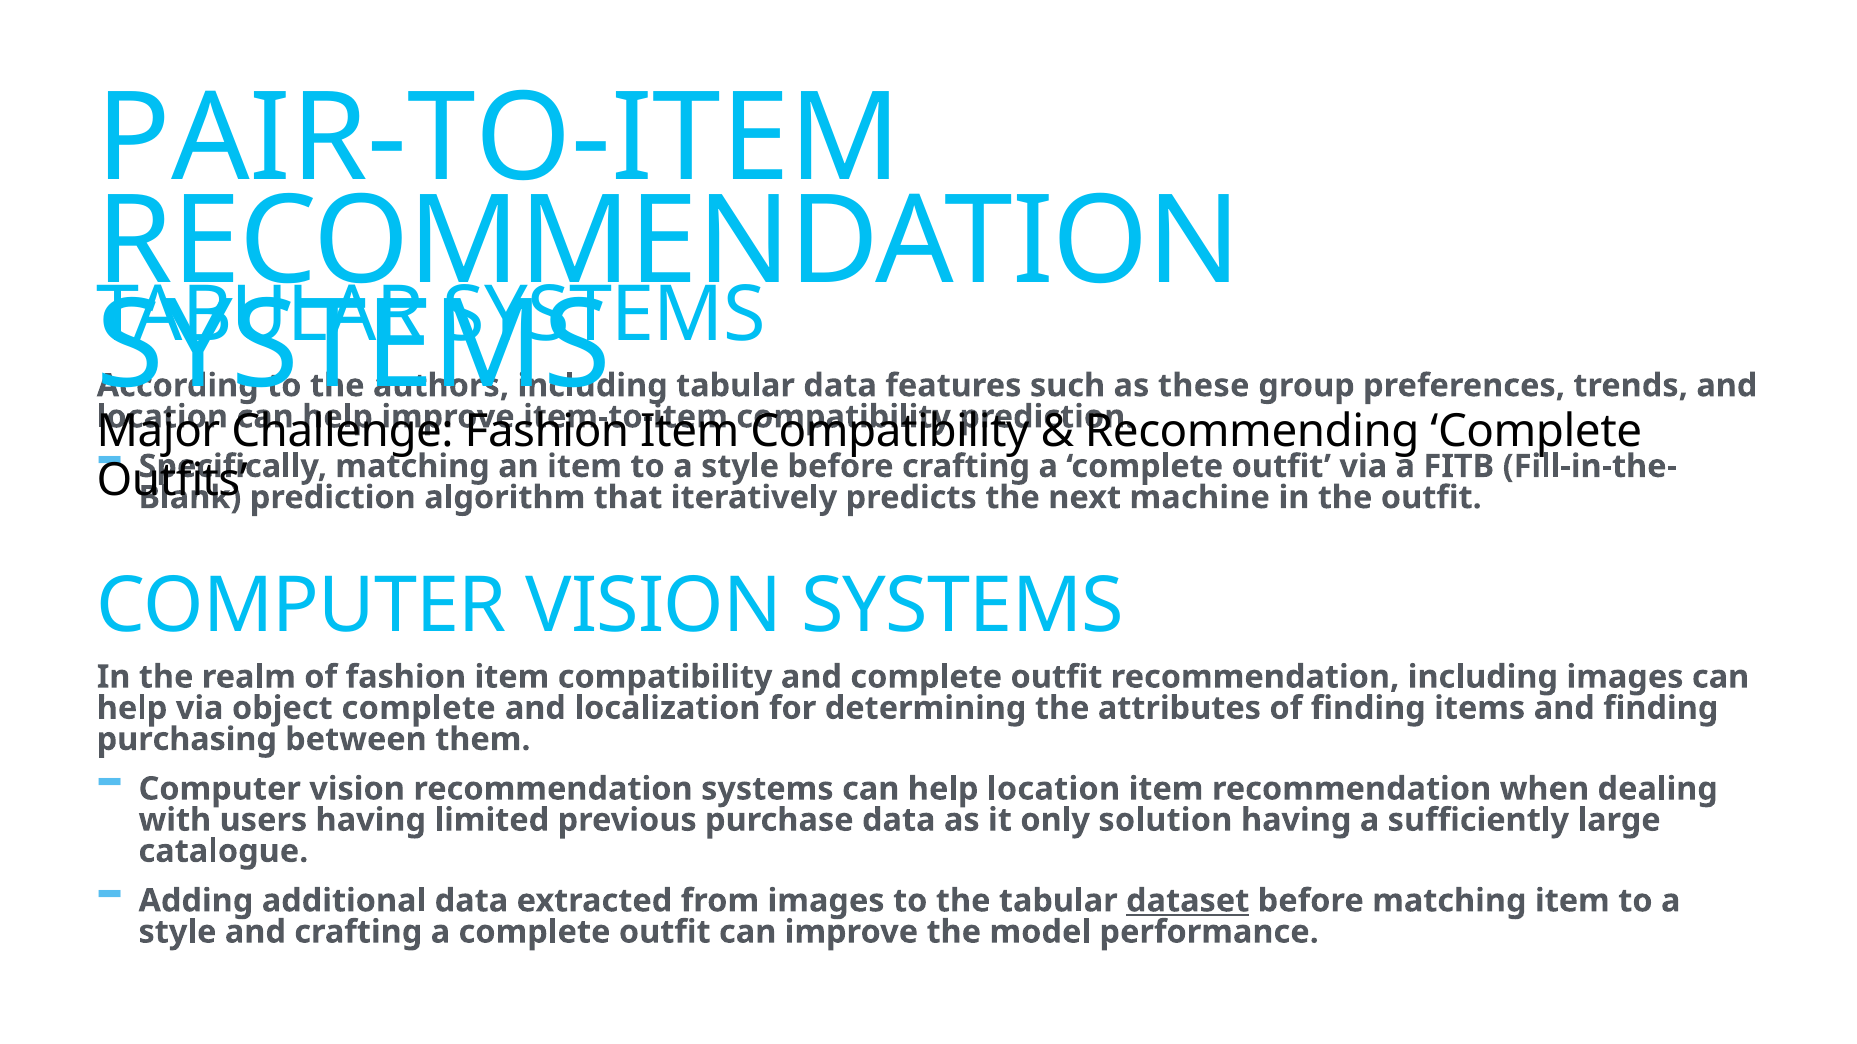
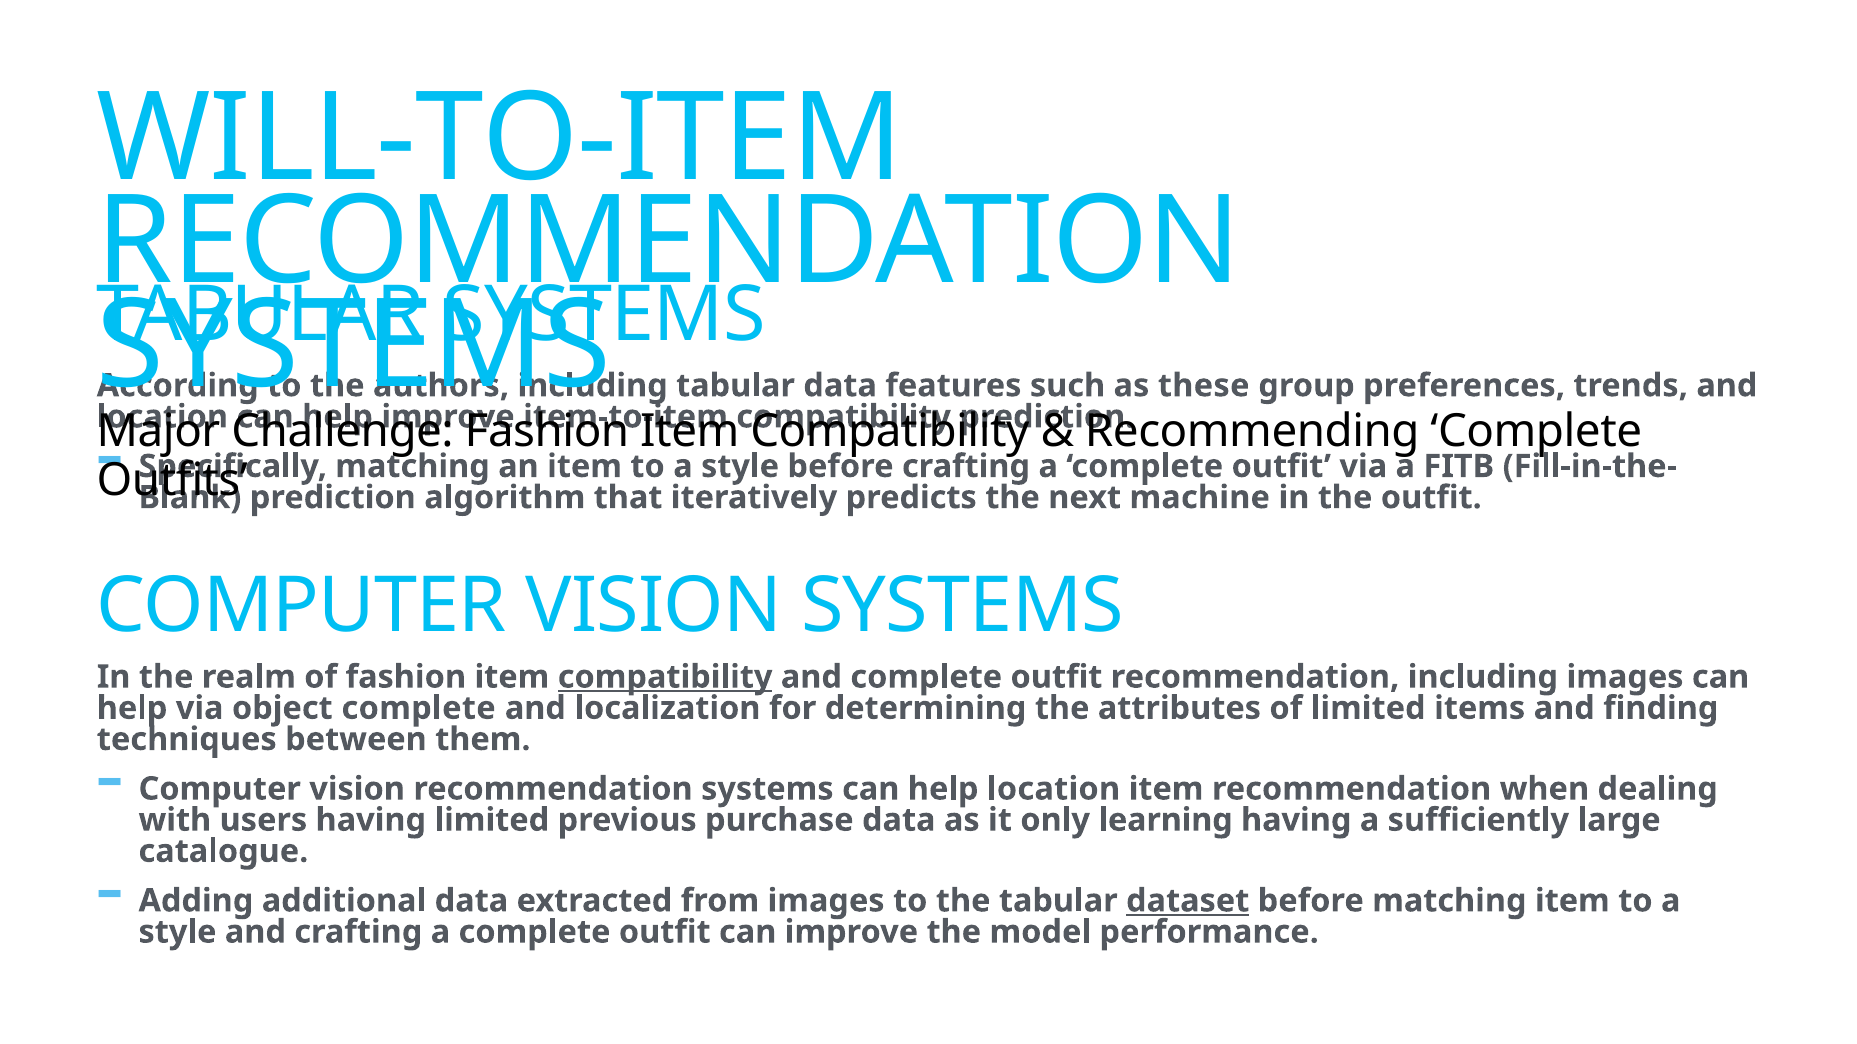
PAIR-TO-ITEM: PAIR-TO-ITEM -> WILL-TO-ITEM
compatibility at (665, 677) underline: none -> present
of finding: finding -> limited
purchasing: purchasing -> techniques
solution: solution -> learning
